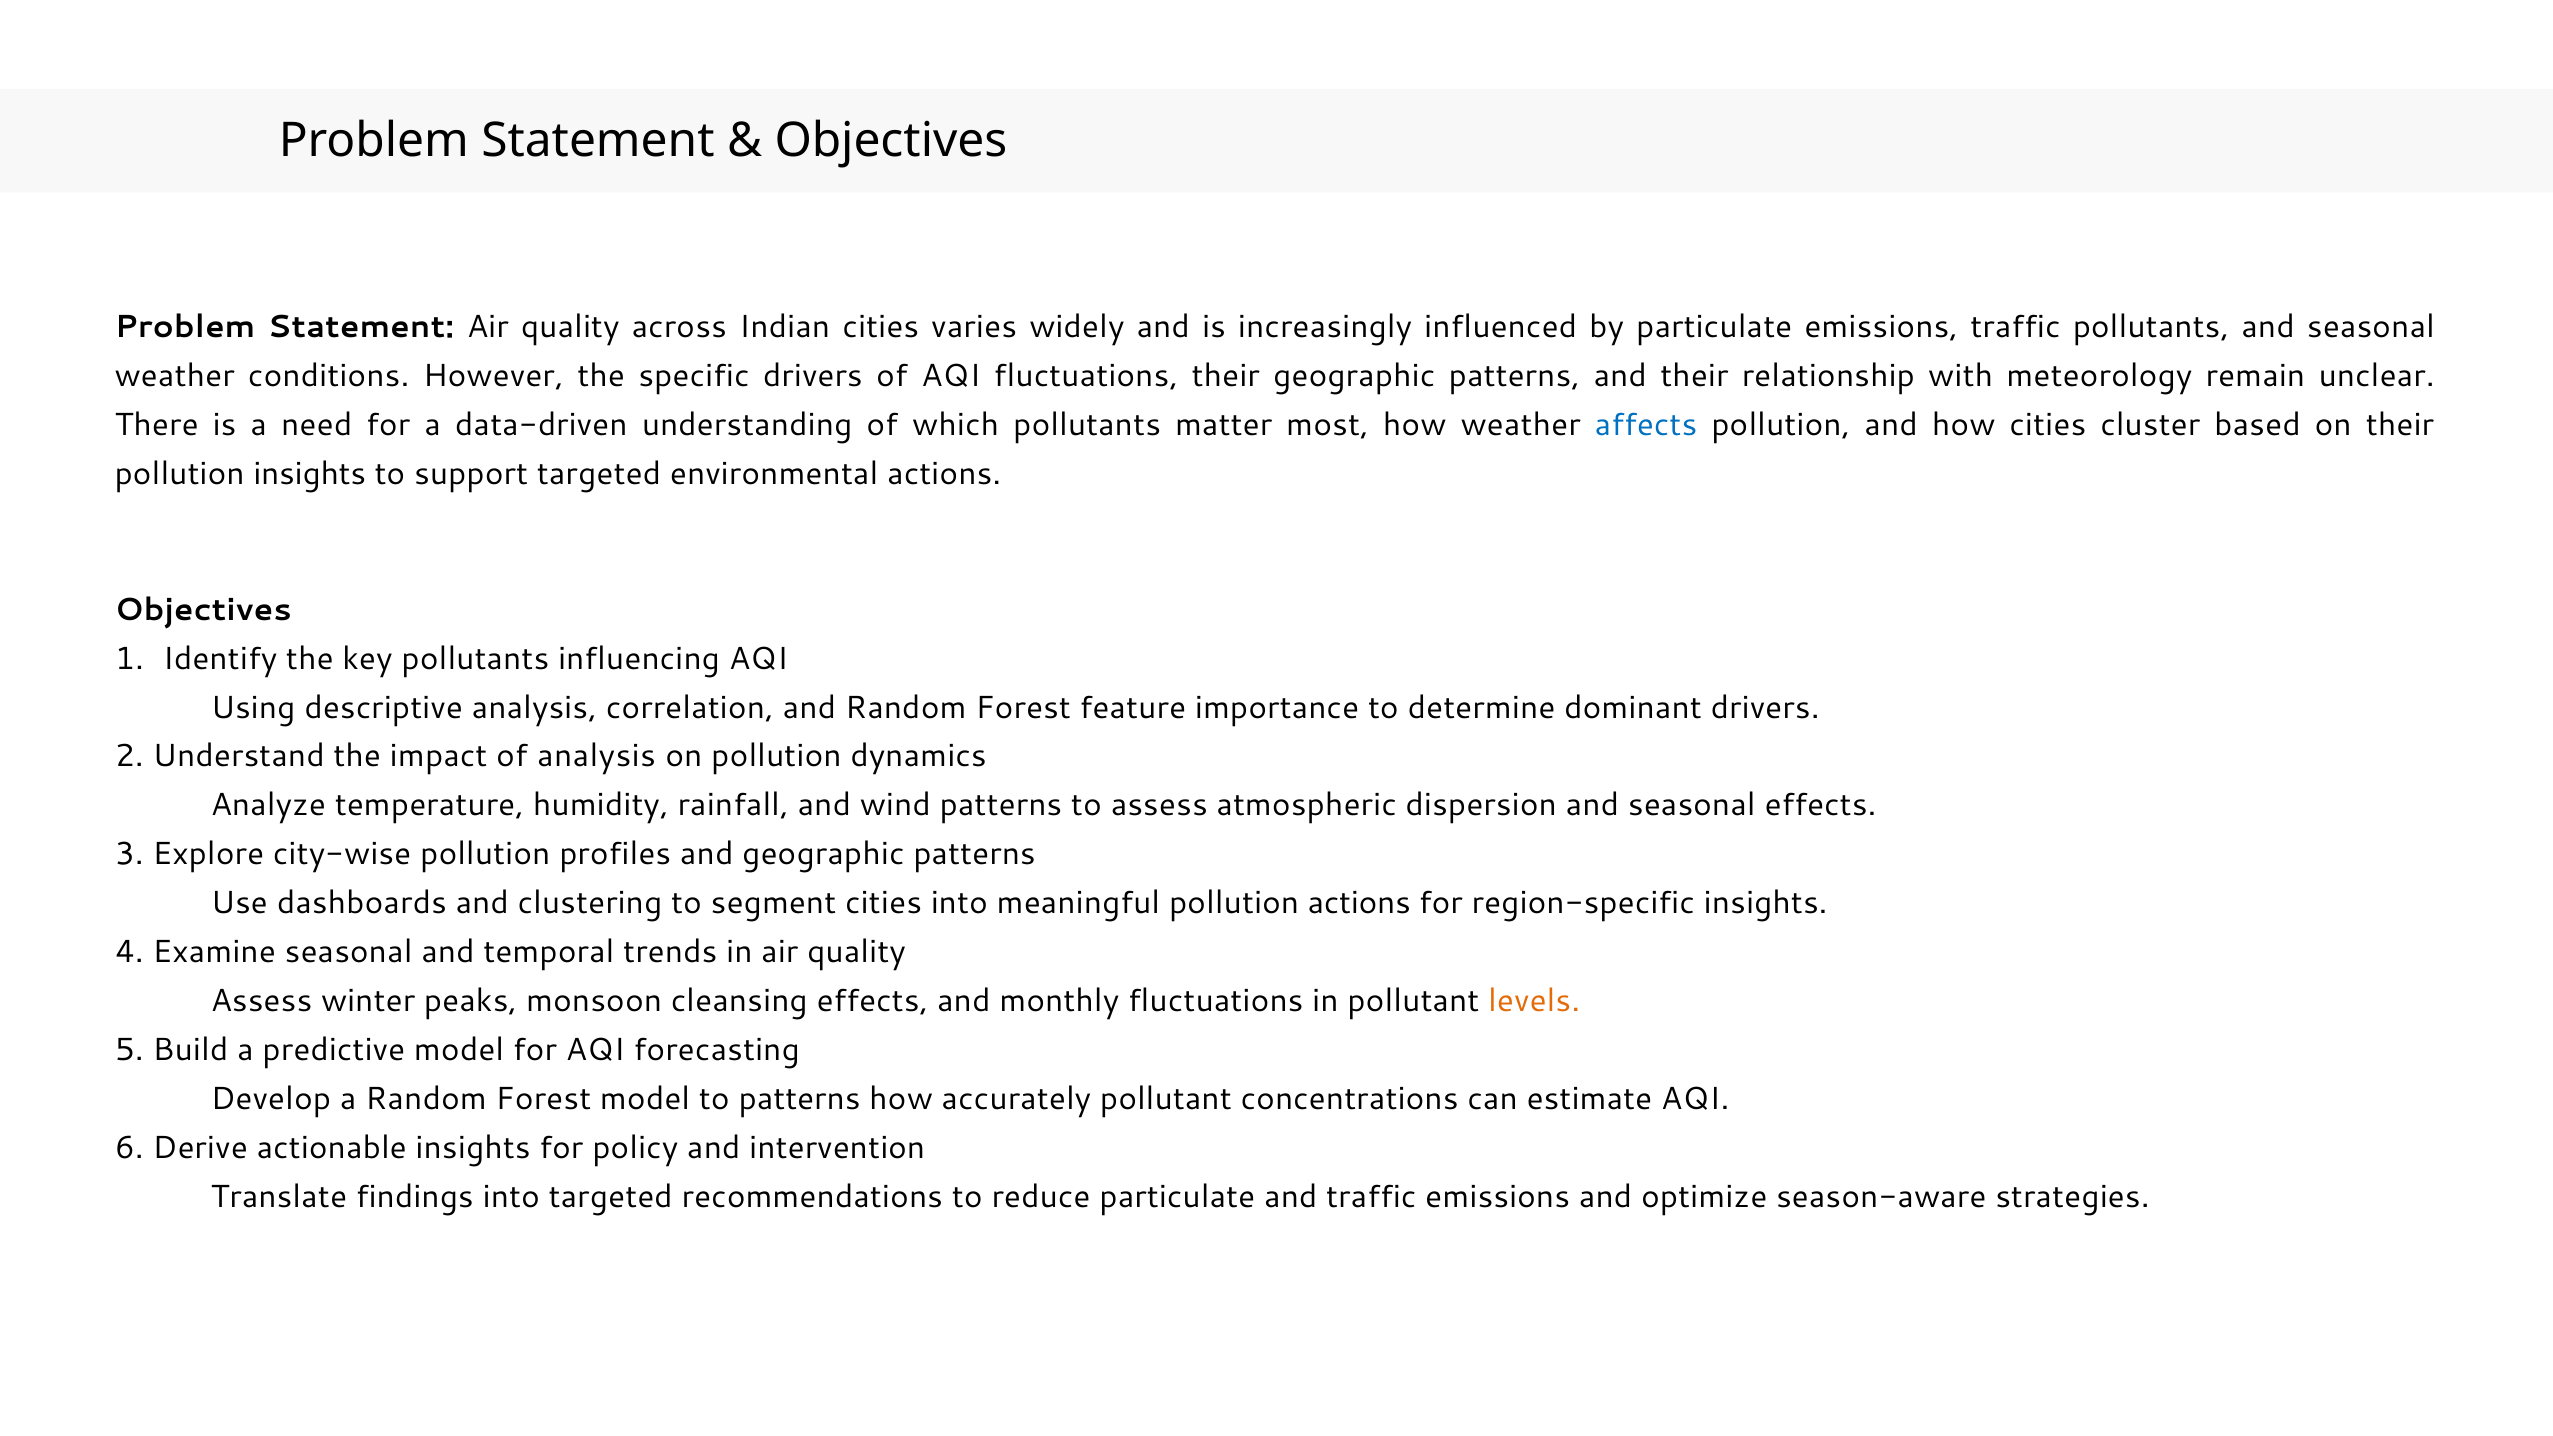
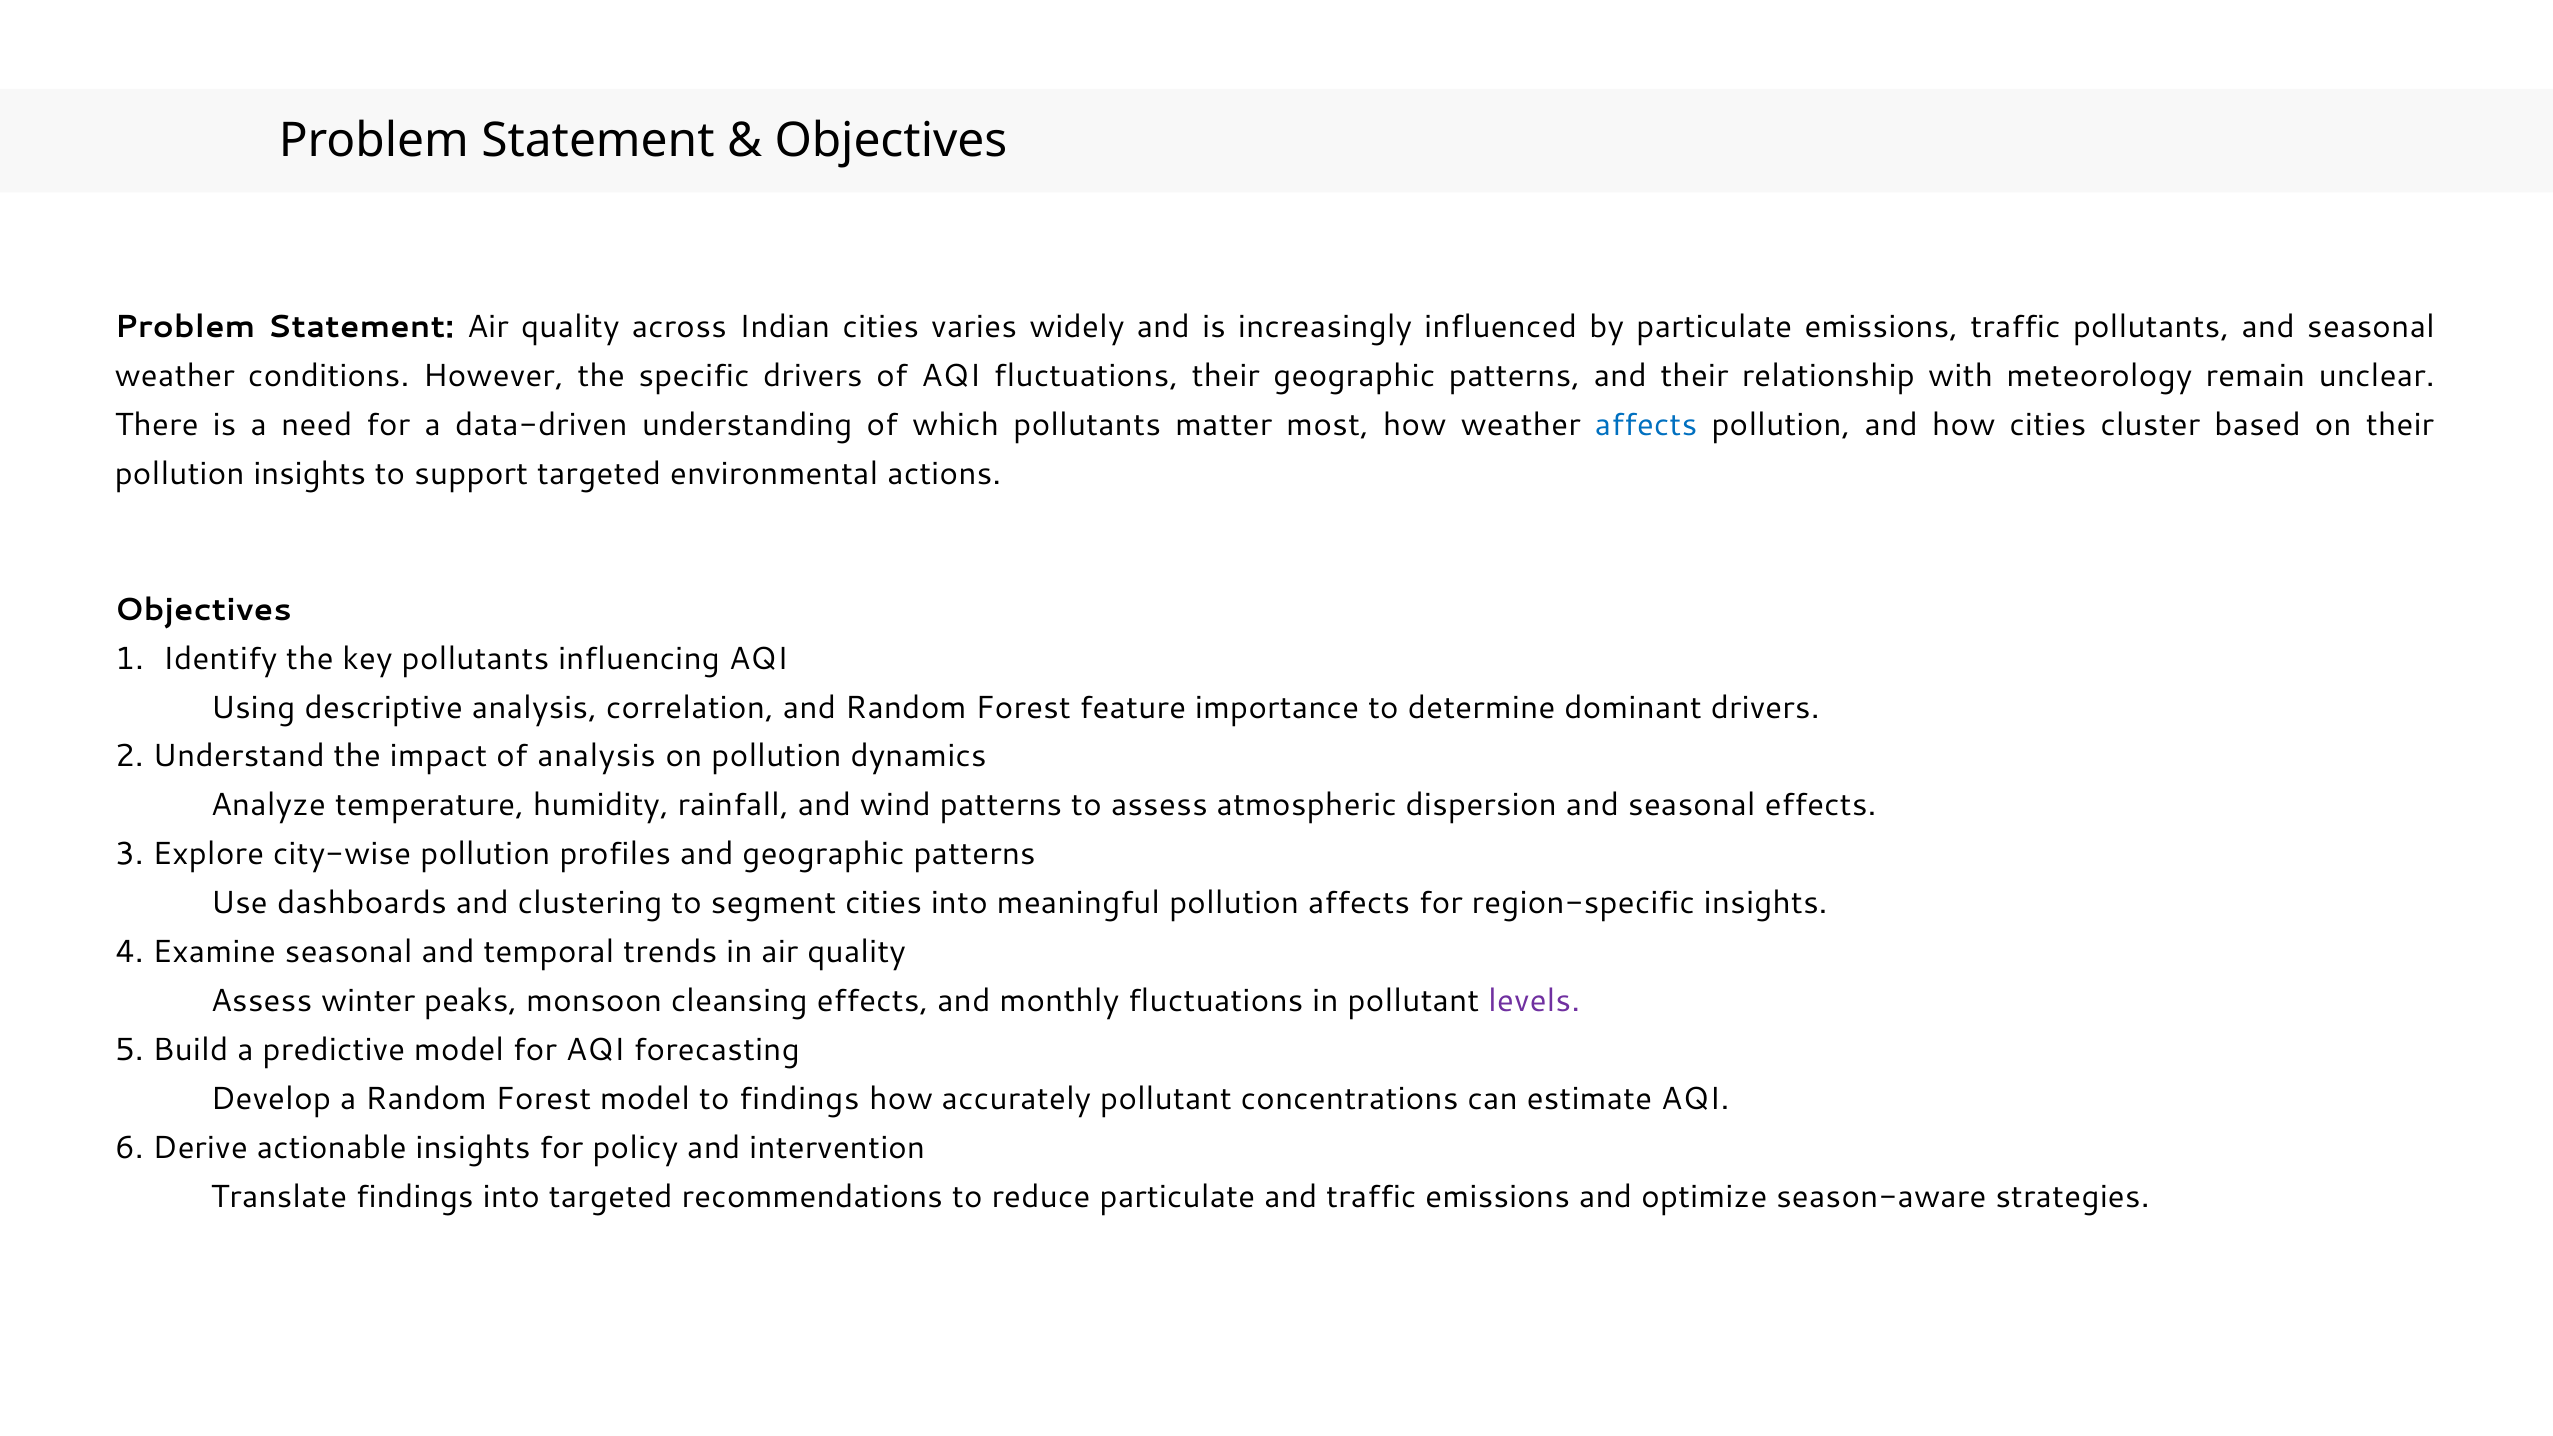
pollution actions: actions -> affects
levels colour: orange -> purple
to patterns: patterns -> findings
